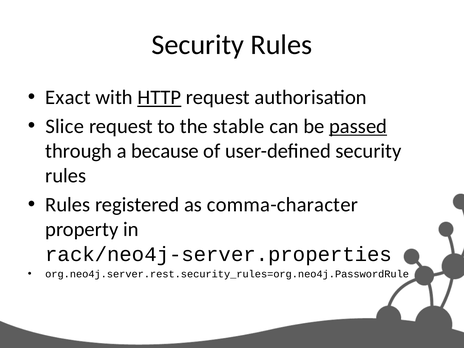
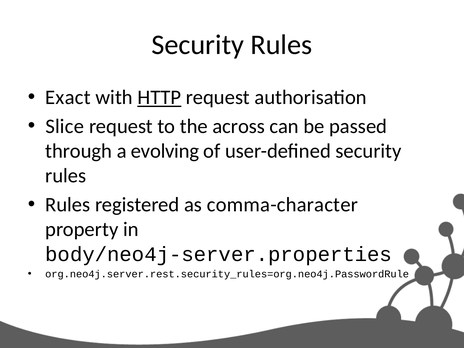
stable: stable -> across
passed underline: present -> none
because: because -> evolving
rack/neo4j-server.properties: rack/neo4j-server.properties -> body/neo4j-server.properties
